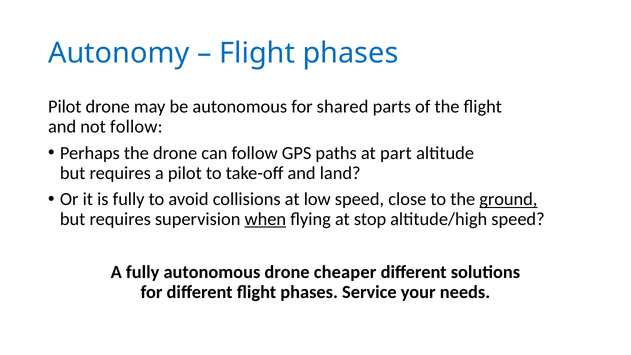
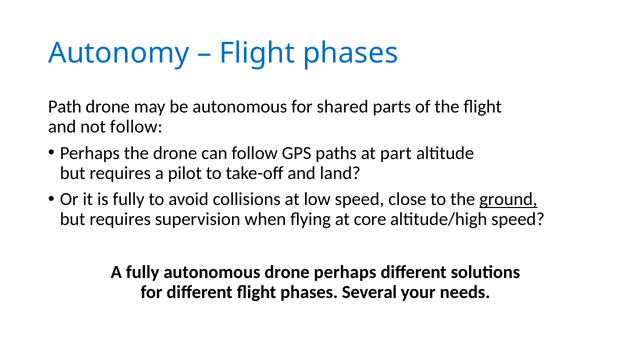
Pilot at (65, 107): Pilot -> Path
when underline: present -> none
stop: stop -> core
drone cheaper: cheaper -> perhaps
Service: Service -> Several
